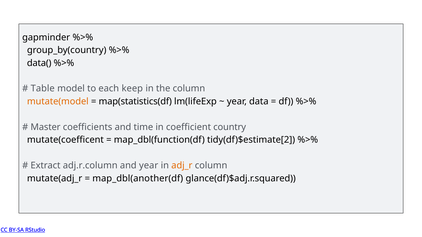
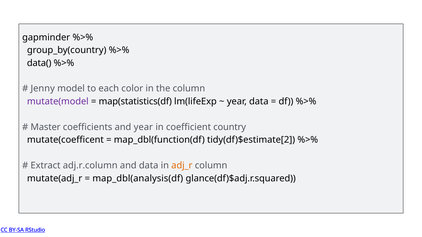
Table: Table -> Jenny
keep: keep -> color
mutate(model colour: orange -> purple
and time: time -> year
and year: year -> data
map_dbl(another(df: map_dbl(another(df -> map_dbl(analysis(df
